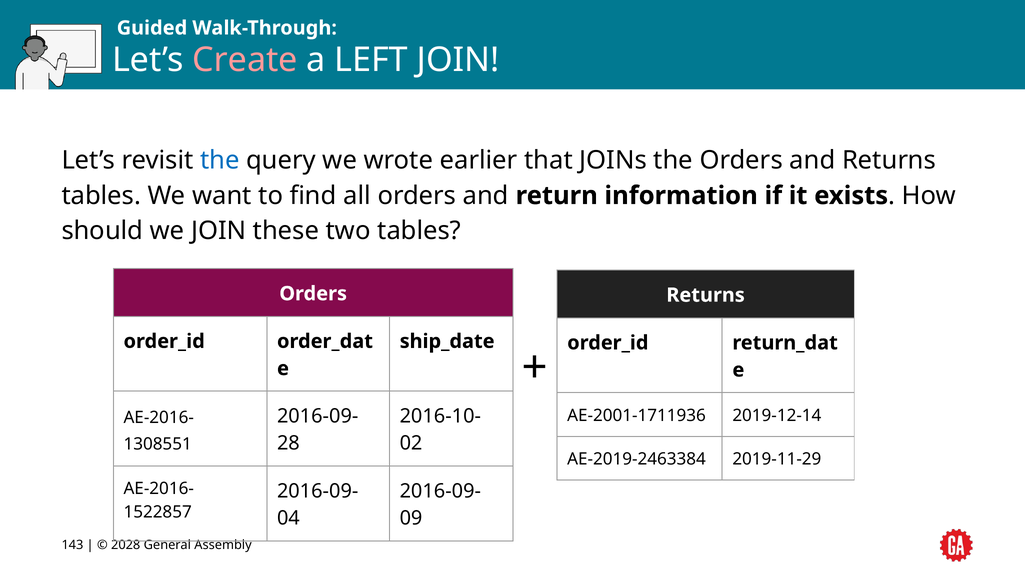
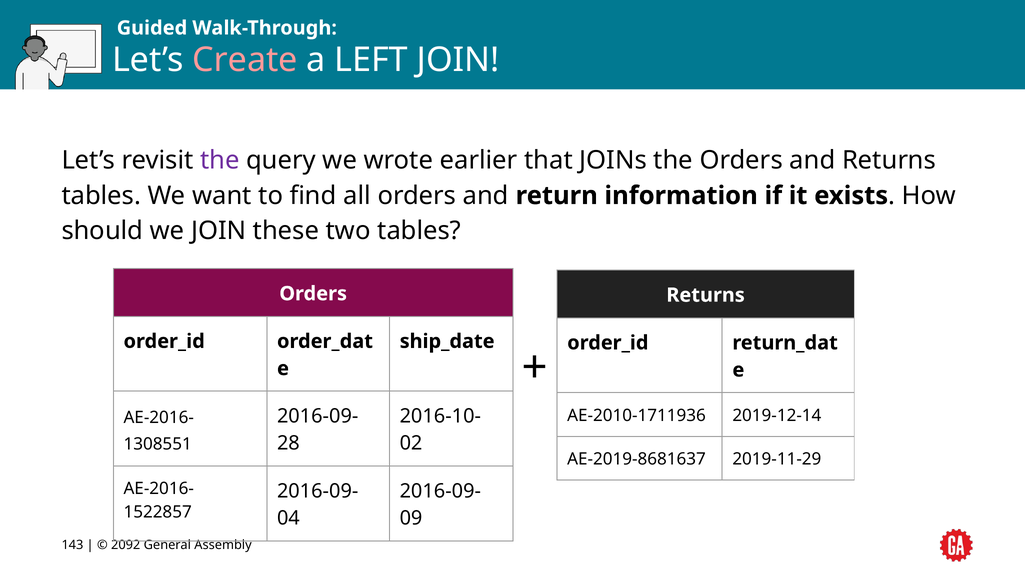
the at (220, 160) colour: blue -> purple
AE-2001-1711936: AE-2001-1711936 -> AE-2010-1711936
AE-2019-2463384: AE-2019-2463384 -> AE-2019-8681637
2028: 2028 -> 2092
